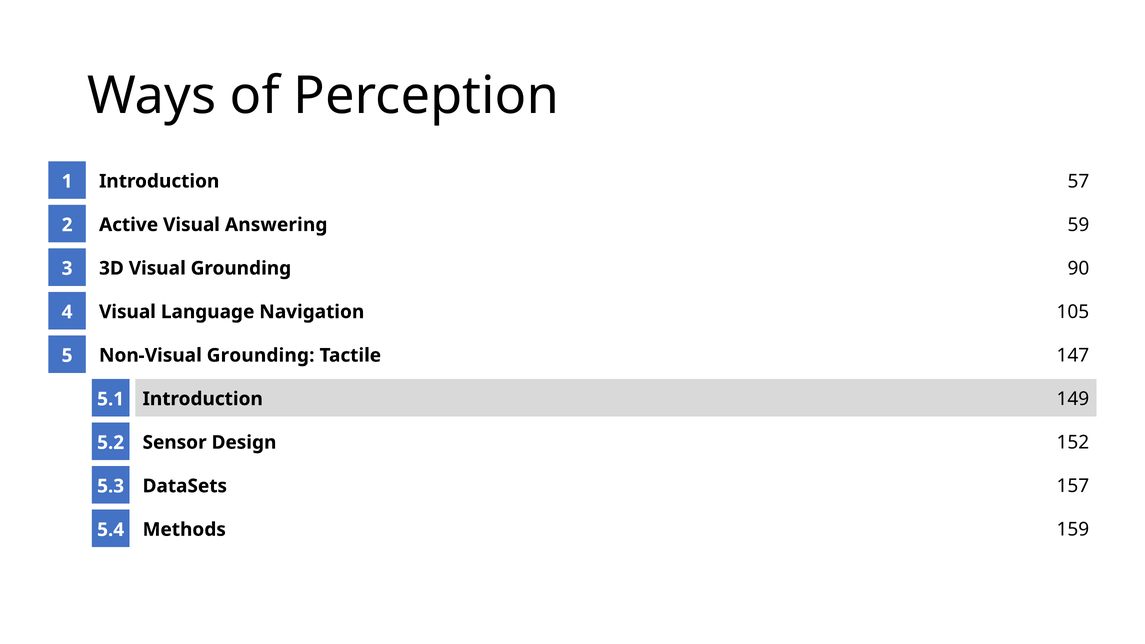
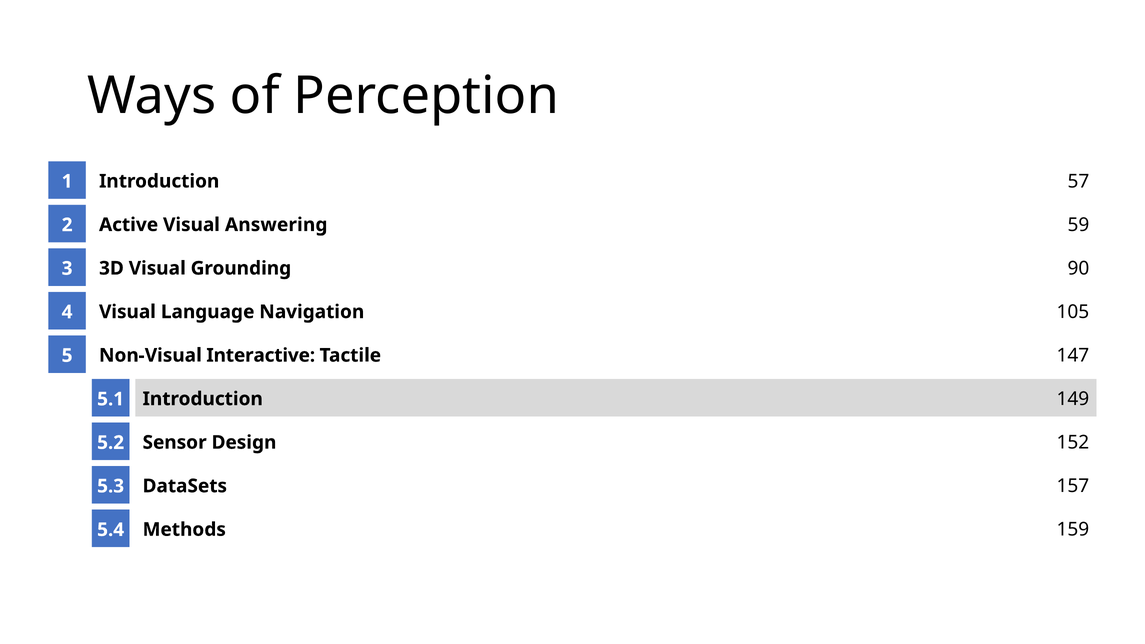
Non-Visual Grounding: Grounding -> Interactive
